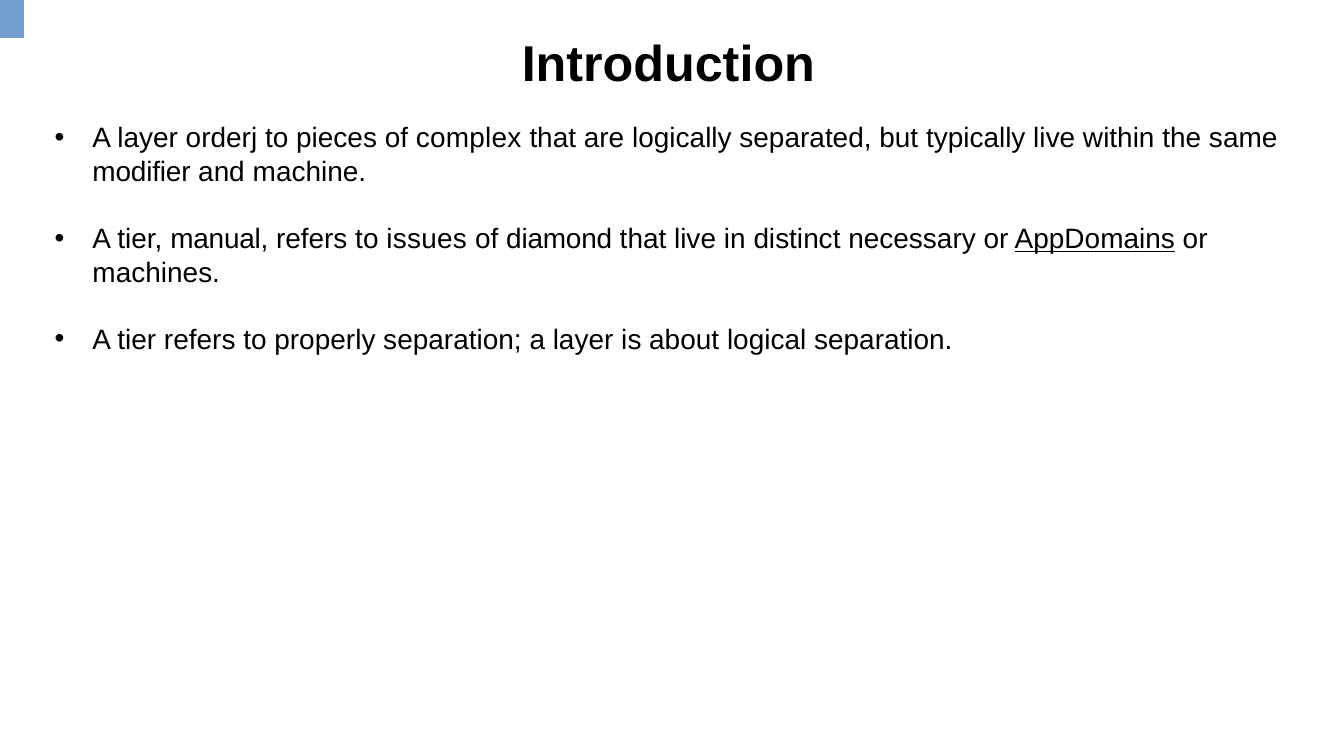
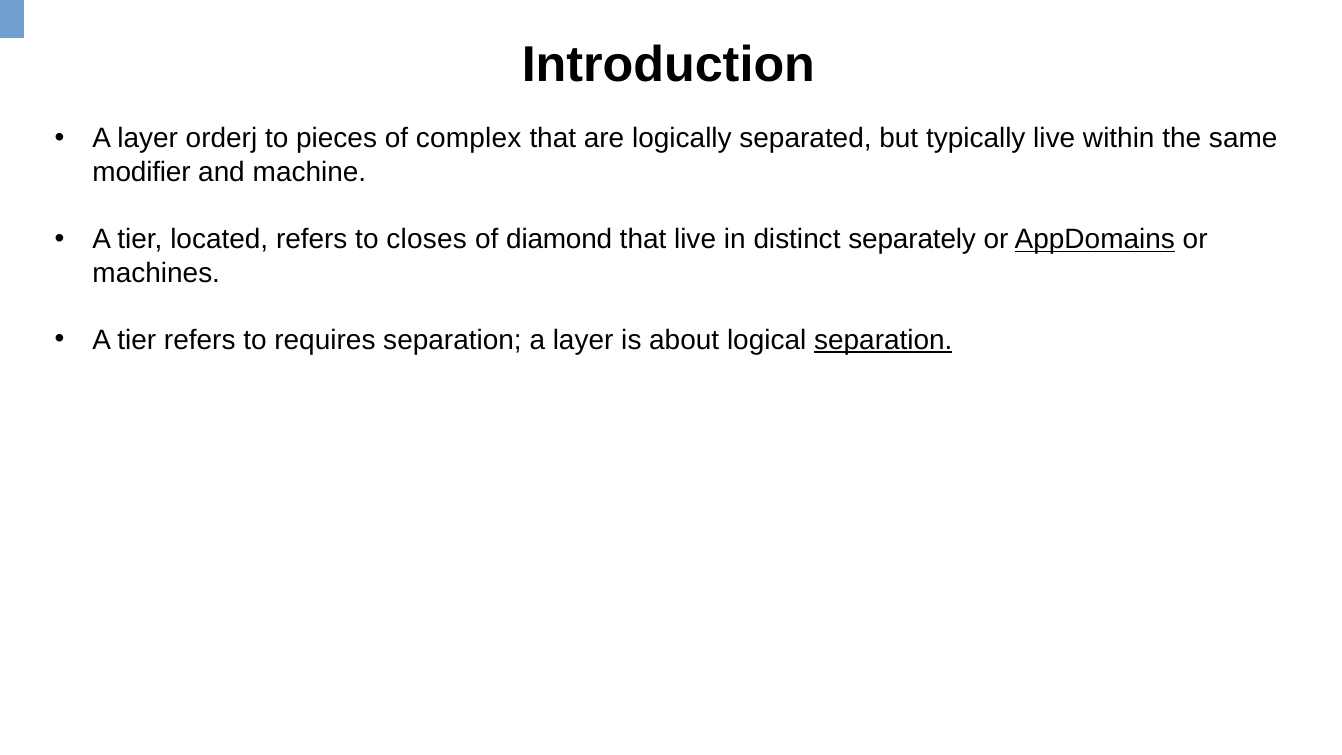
manual: manual -> located
issues: issues -> closes
necessary: necessary -> separately
properly: properly -> requires
separation at (883, 340) underline: none -> present
